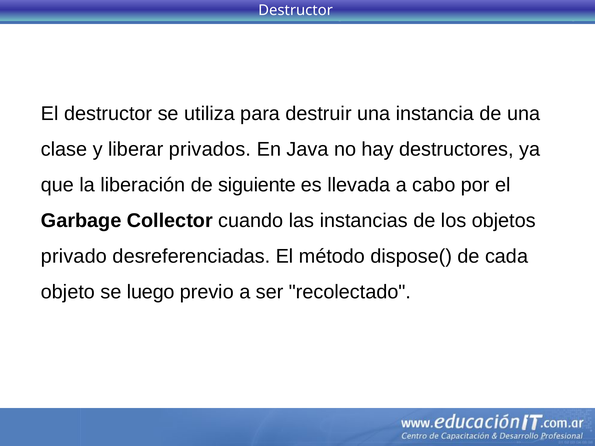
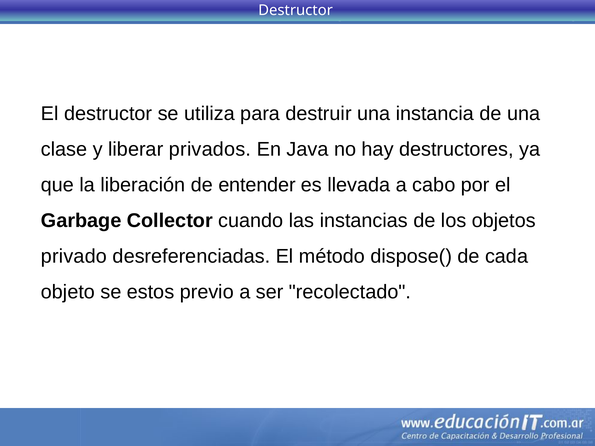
siguiente: siguiente -> entender
luego: luego -> estos
